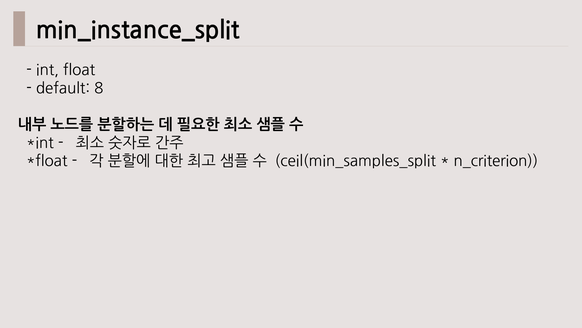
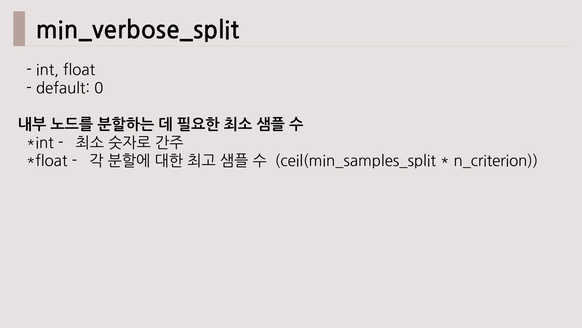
min_instance_split: min_instance_split -> min_verbose_split
8: 8 -> 0
